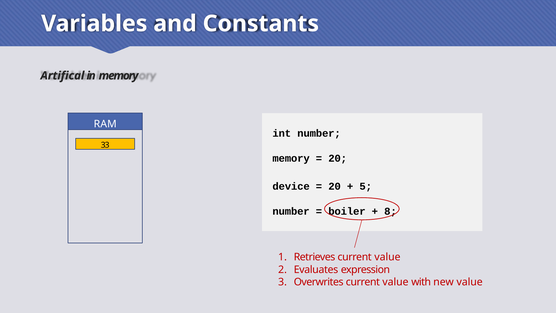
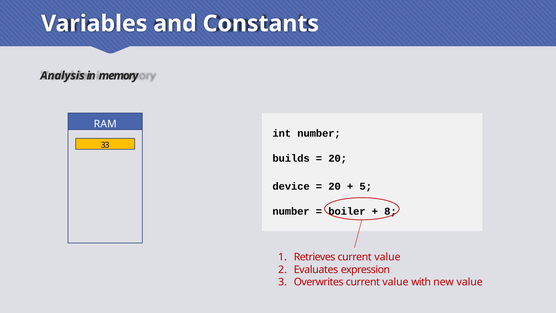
Artifical: Artifical -> Analysis
memory at (291, 158): memory -> builds
